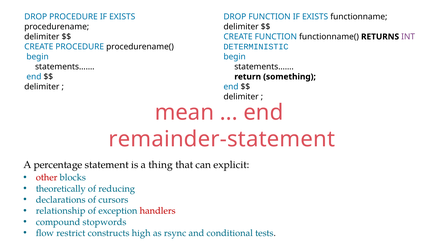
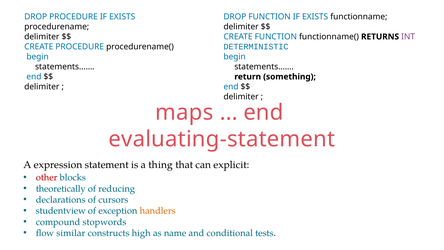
mean: mean -> maps
remainder-statement: remainder-statement -> evaluating-statement
percentage: percentage -> expression
relationship: relationship -> studentview
handlers colour: red -> orange
restrict: restrict -> similar
rsync: rsync -> name
